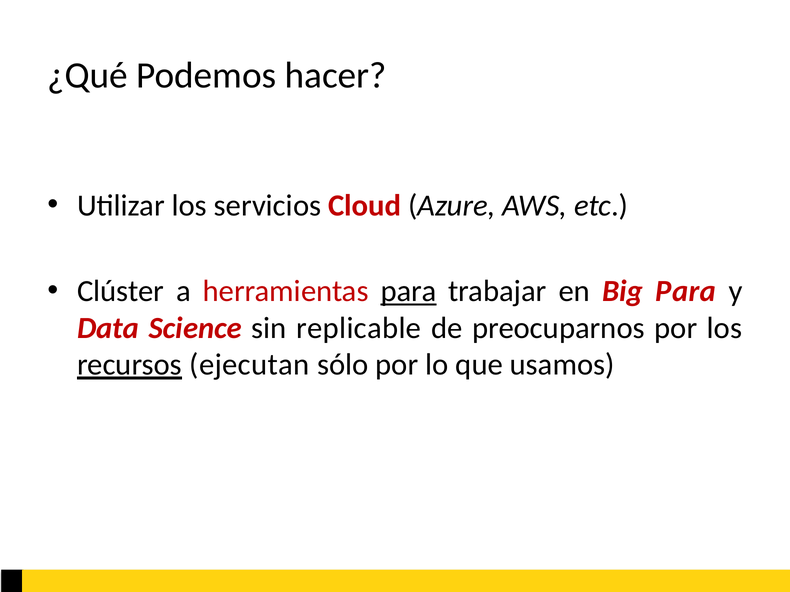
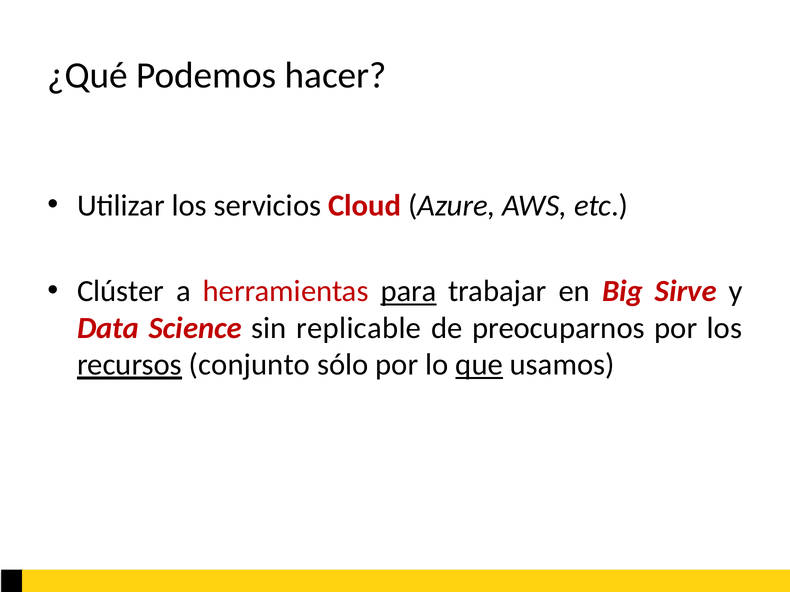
Big Para: Para -> Sirve
ejecutan: ejecutan -> conjunto
que underline: none -> present
